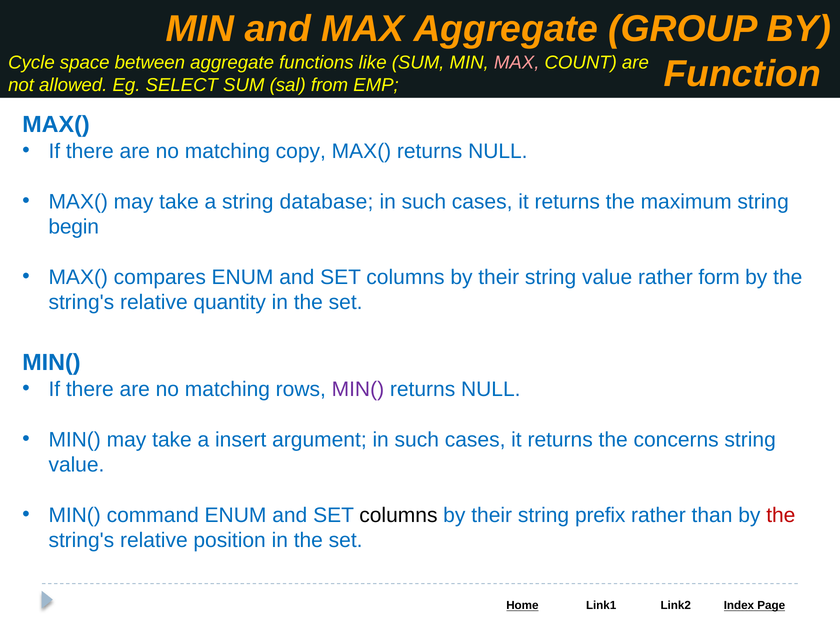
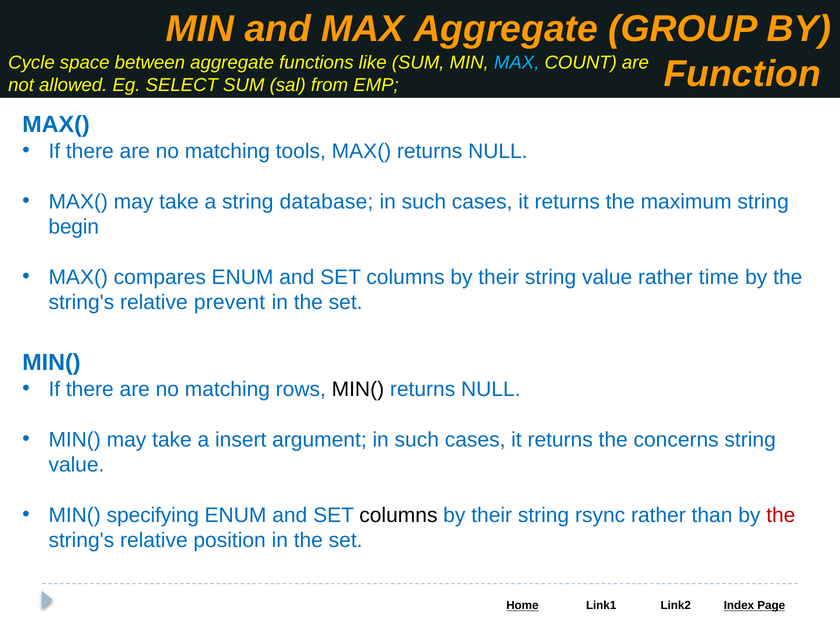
MAX at (517, 63) colour: pink -> light blue
copy: copy -> tools
form: form -> time
quantity: quantity -> prevent
MIN( at (358, 389) colour: purple -> black
command: command -> specifying
prefix: prefix -> rsync
